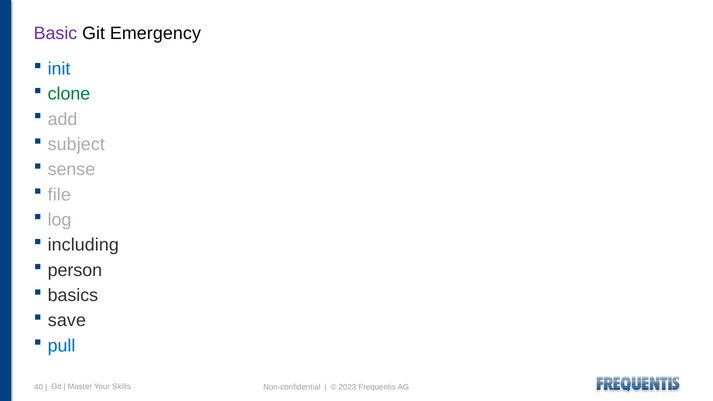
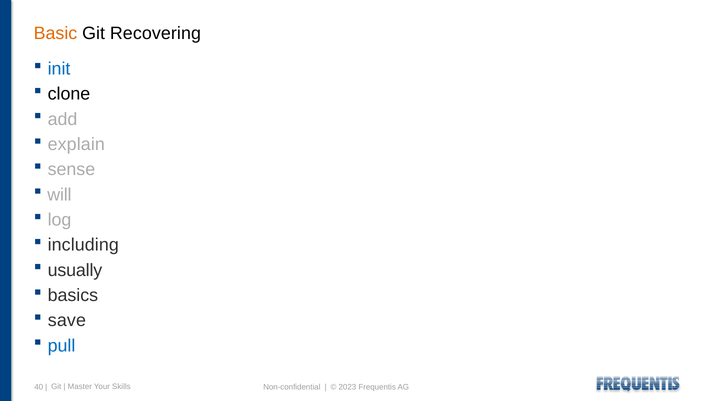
Basic colour: purple -> orange
Emergency: Emergency -> Recovering
clone colour: green -> black
subject: subject -> explain
file: file -> will
person: person -> usually
